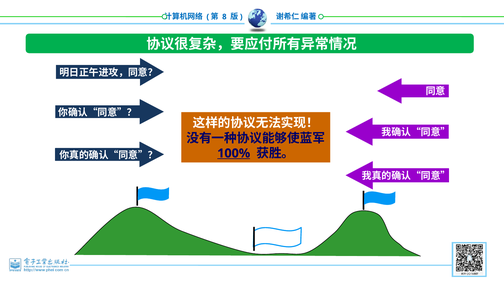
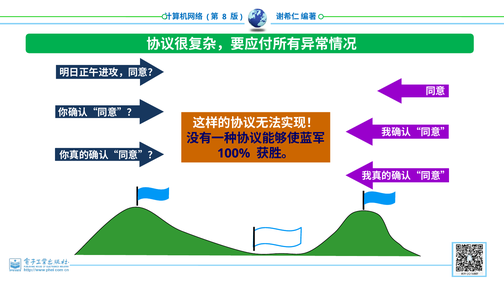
100% underline: present -> none
